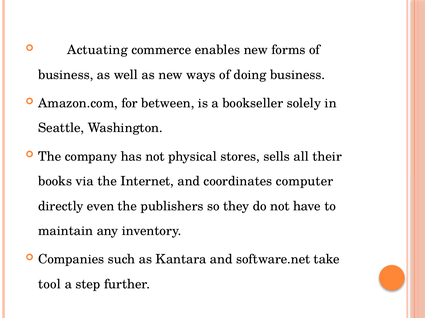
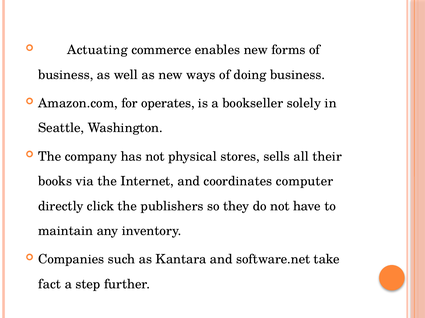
between: between -> operates
even: even -> click
tool: tool -> fact
